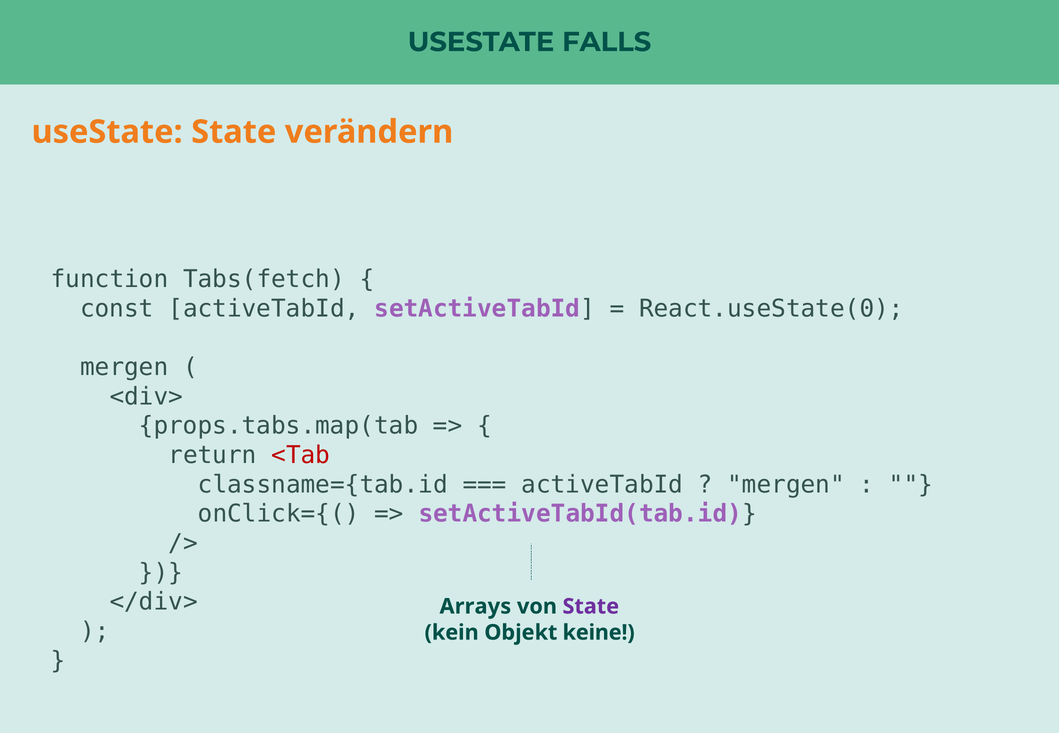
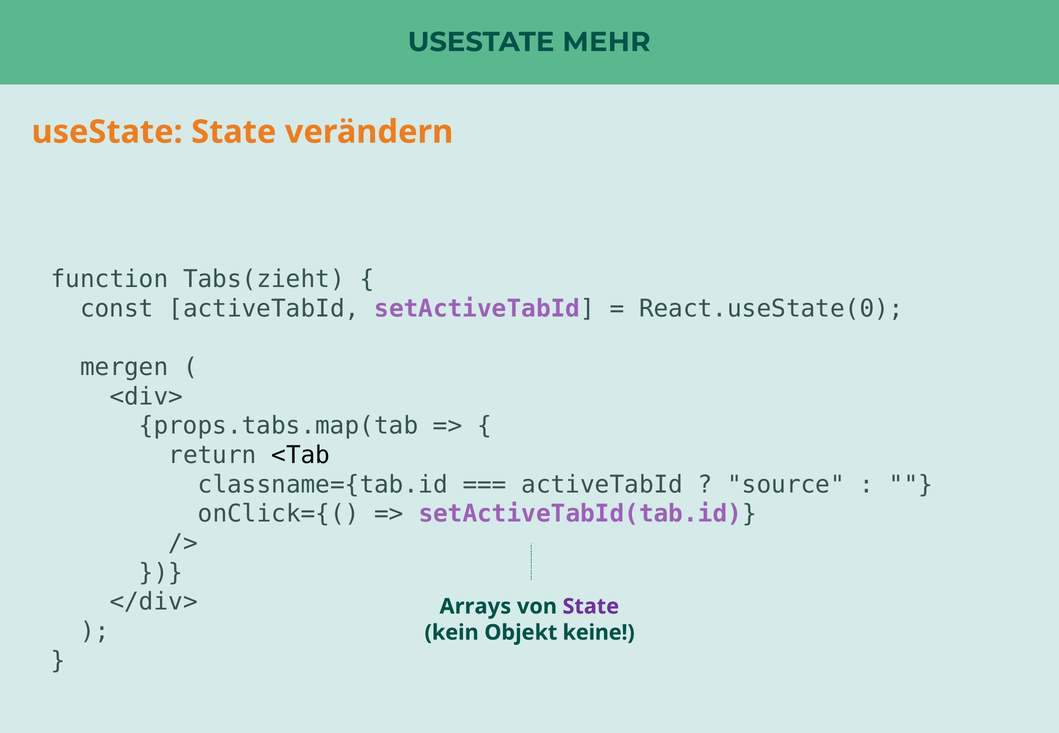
FALLS: FALLS -> MEHR
Tabs(fetch: Tabs(fetch -> Tabs(zieht
<Tab colour: red -> black
mergen at (786, 485): mergen -> source
